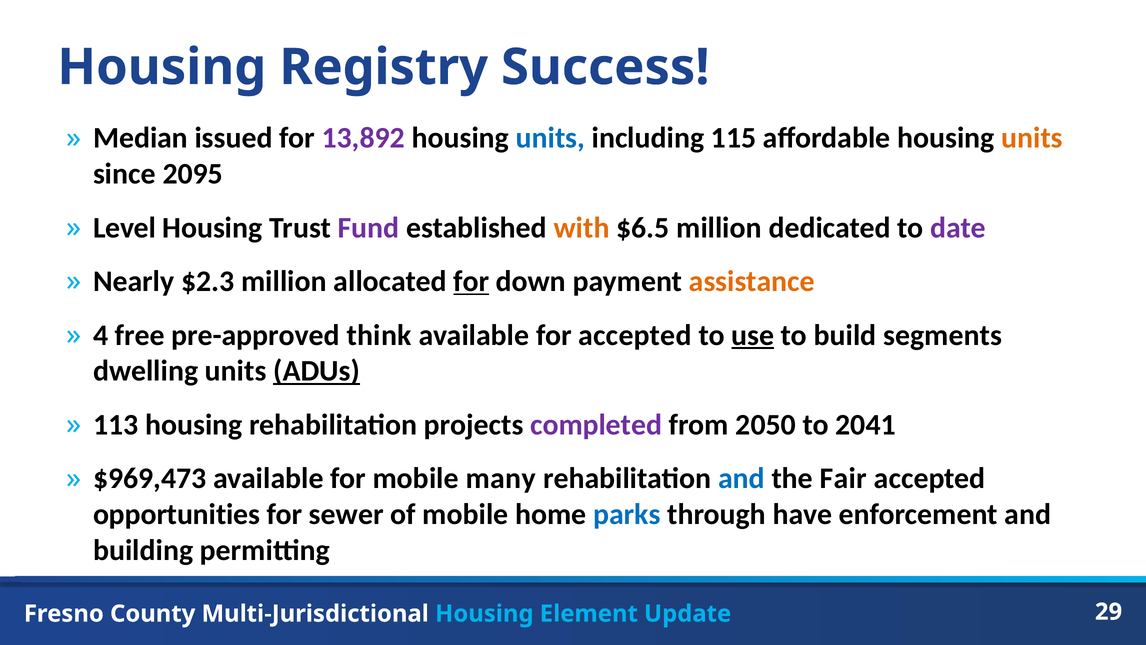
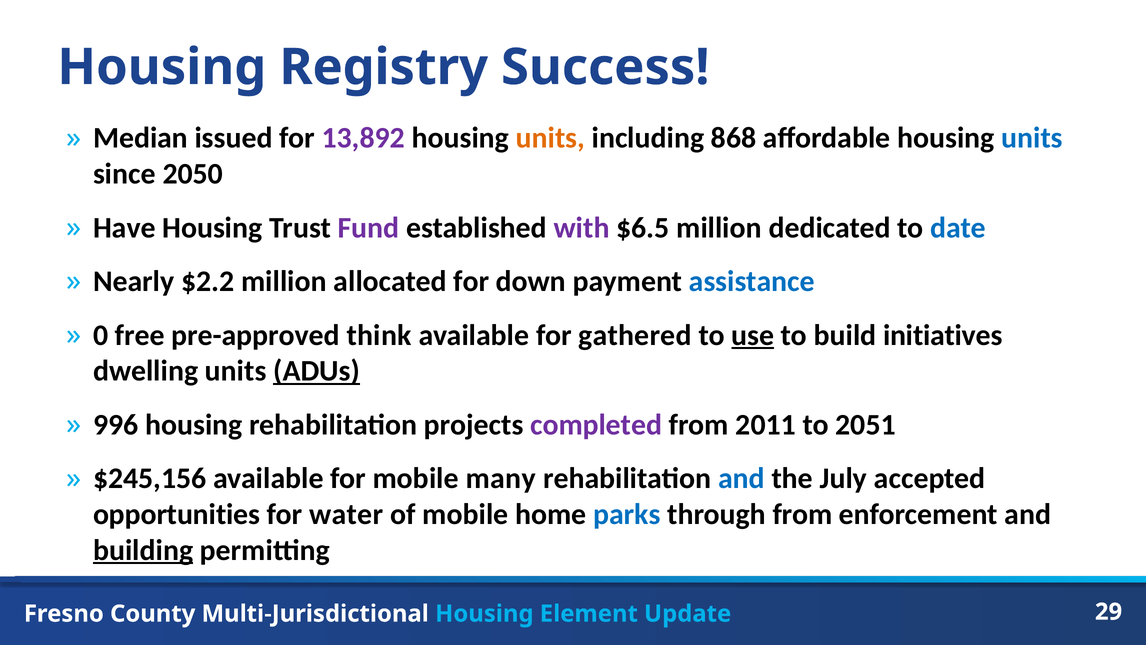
units at (550, 138) colour: blue -> orange
115: 115 -> 868
units at (1032, 138) colour: orange -> blue
2095: 2095 -> 2050
Level: Level -> Have
with colour: orange -> purple
date colour: purple -> blue
$2.3: $2.3 -> $2.2
for at (471, 281) underline: present -> none
assistance colour: orange -> blue
4: 4 -> 0
for accepted: accepted -> gathered
segments: segments -> initiatives
113: 113 -> 996
2050: 2050 -> 2011
2041: 2041 -> 2051
$969,473: $969,473 -> $245,156
Fair: Fair -> July
sewer: sewer -> water
through have: have -> from
building underline: none -> present
